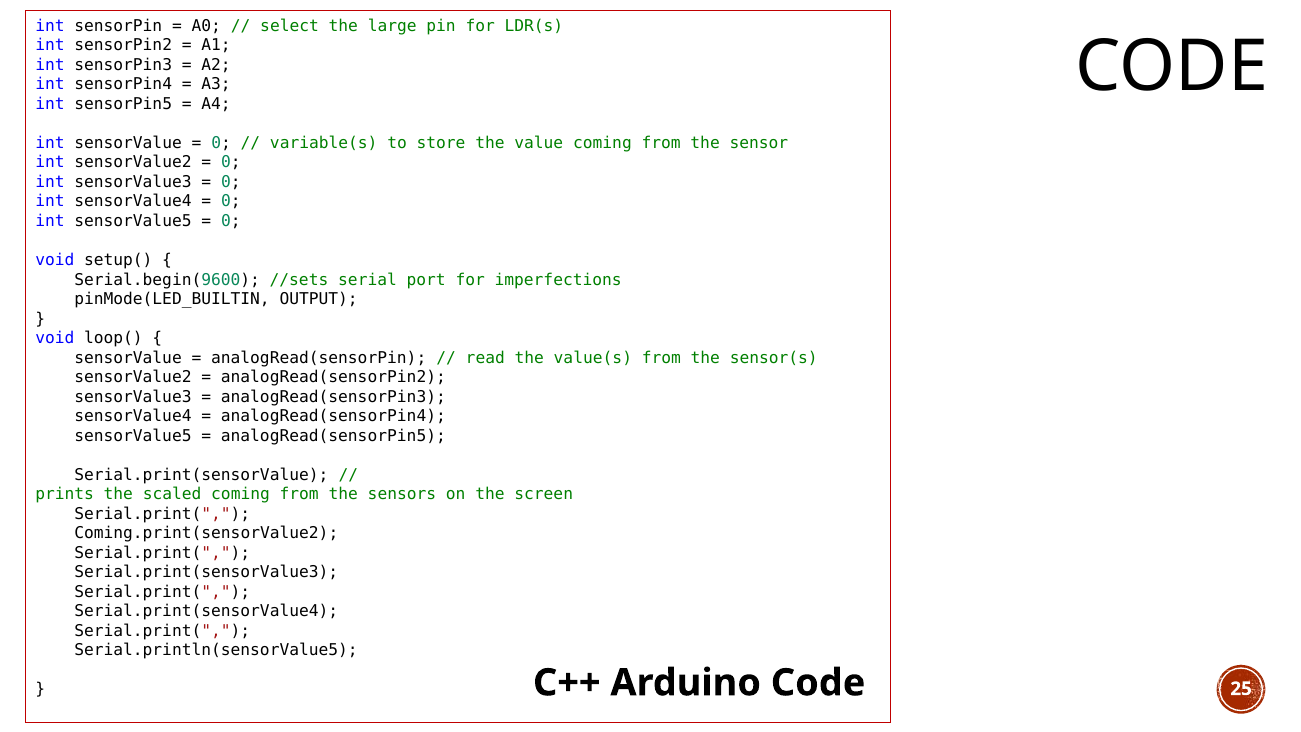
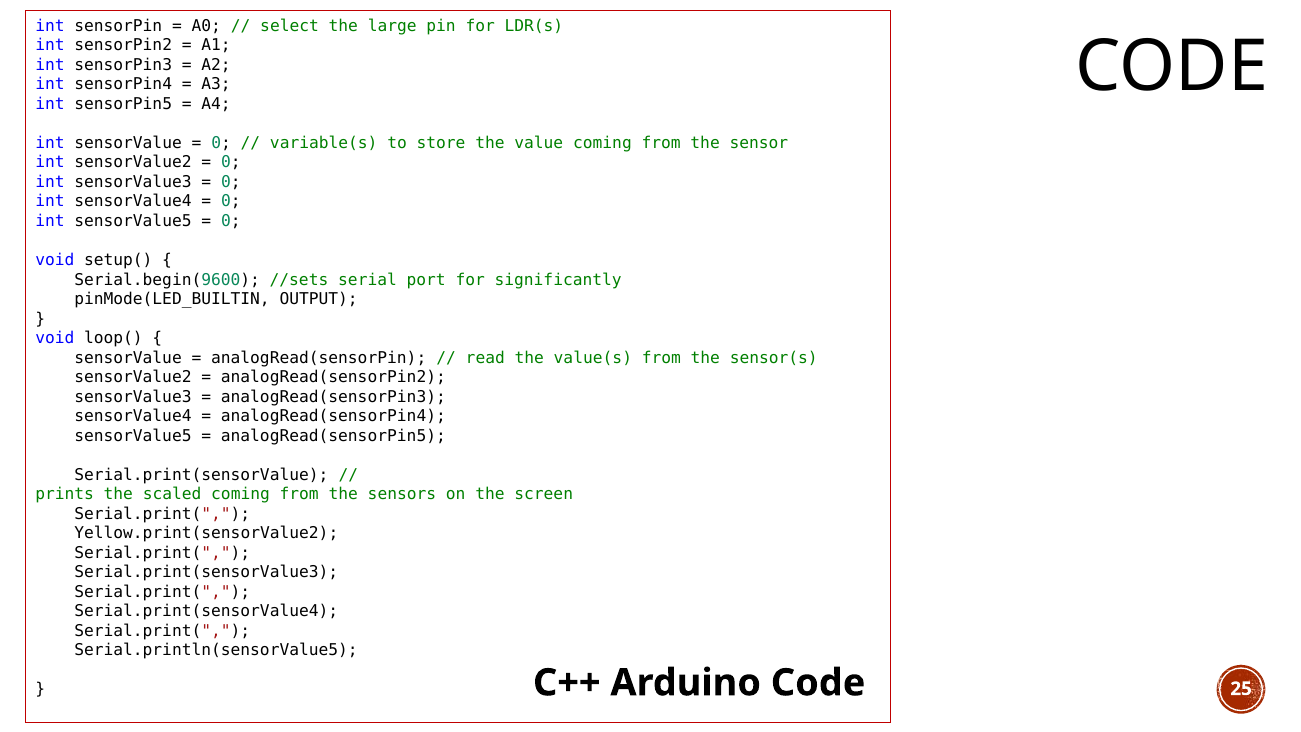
imperfections: imperfections -> significantly
Coming.print(sensorValue2: Coming.print(sensorValue2 -> Yellow.print(sensorValue2
